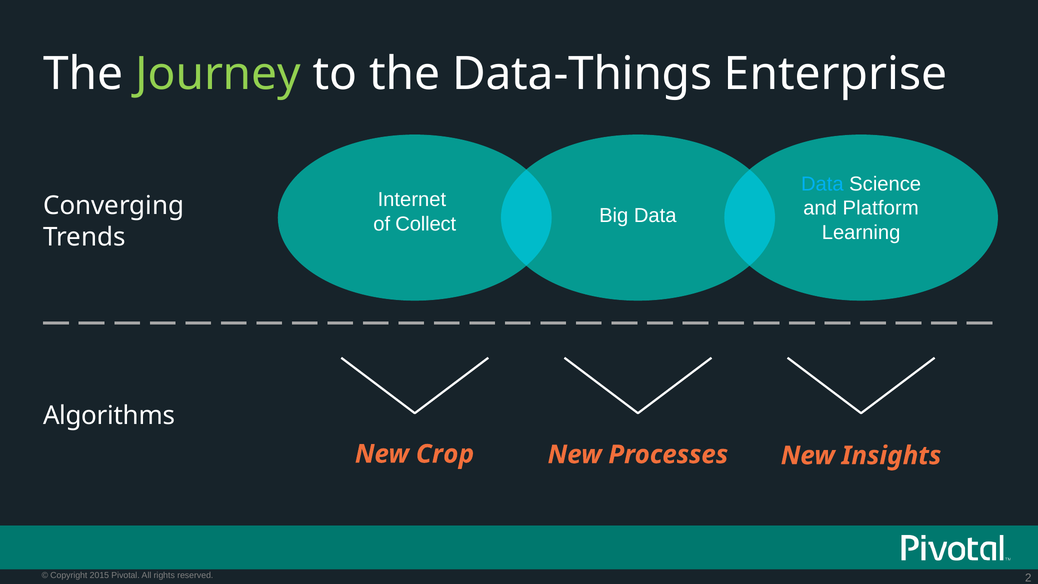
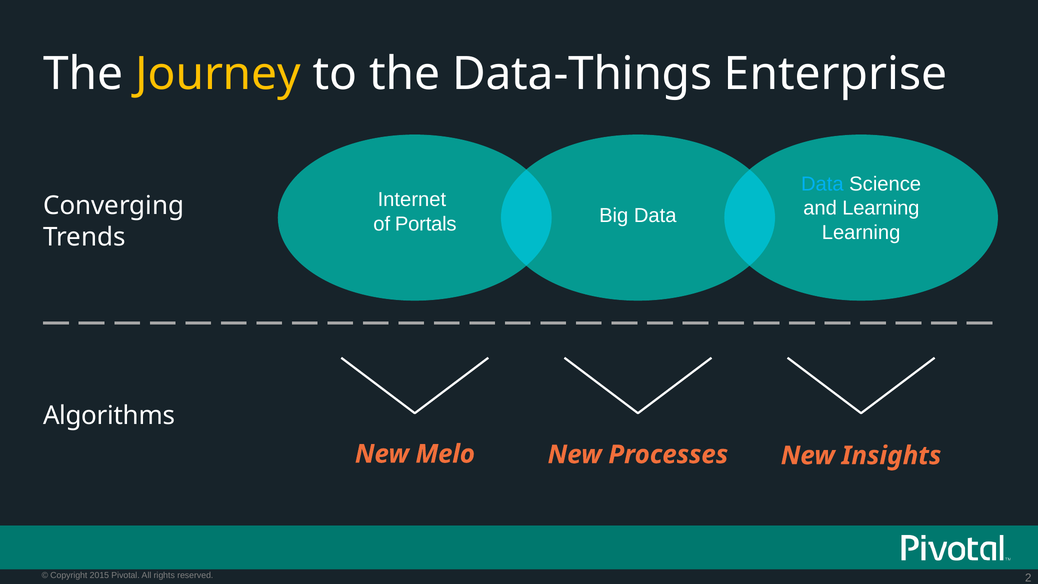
Journey colour: light green -> yellow
and Platform: Platform -> Learning
Collect: Collect -> Portals
Crop: Crop -> Melo
